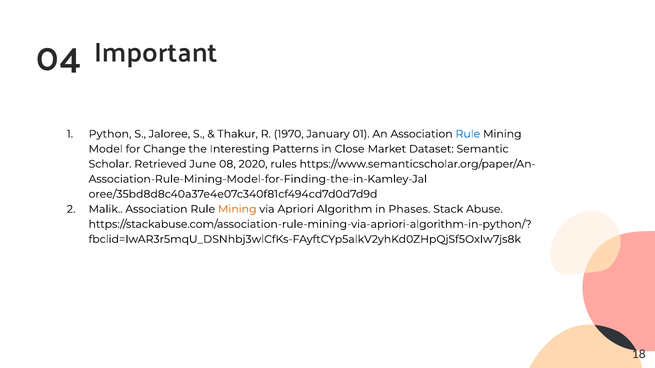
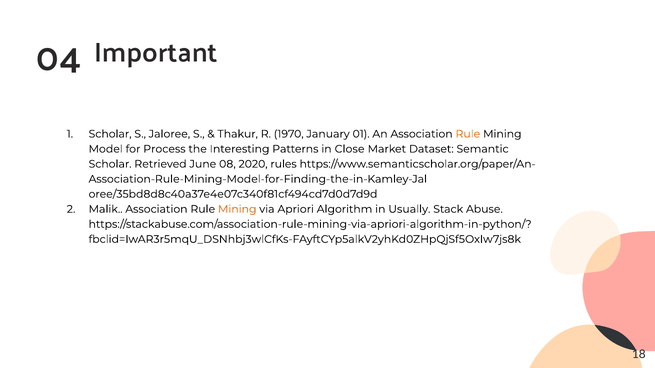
Python at (110, 134): Python -> Scholar
Rule at (468, 134) colour: blue -> orange
Change: Change -> Process
Phases: Phases -> Usually
